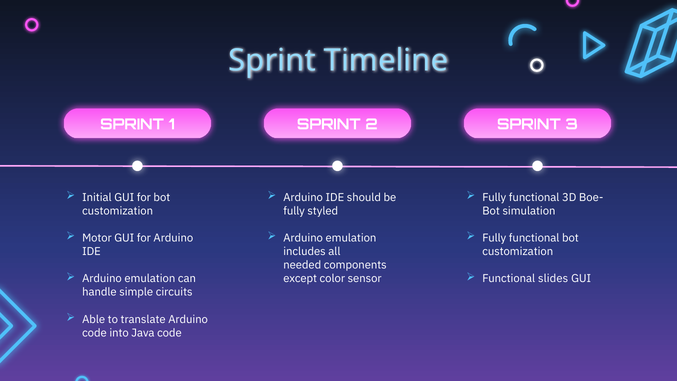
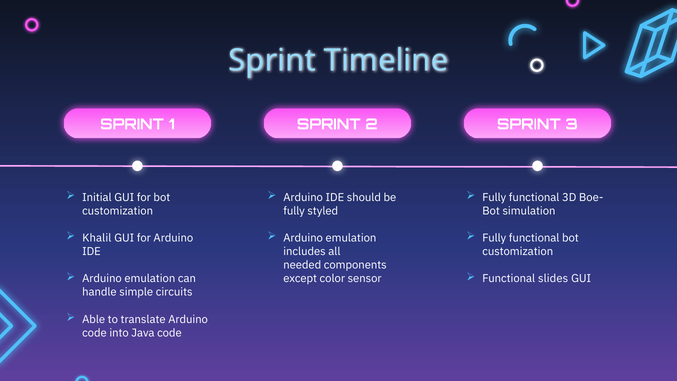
Motor: Motor -> Khalil
